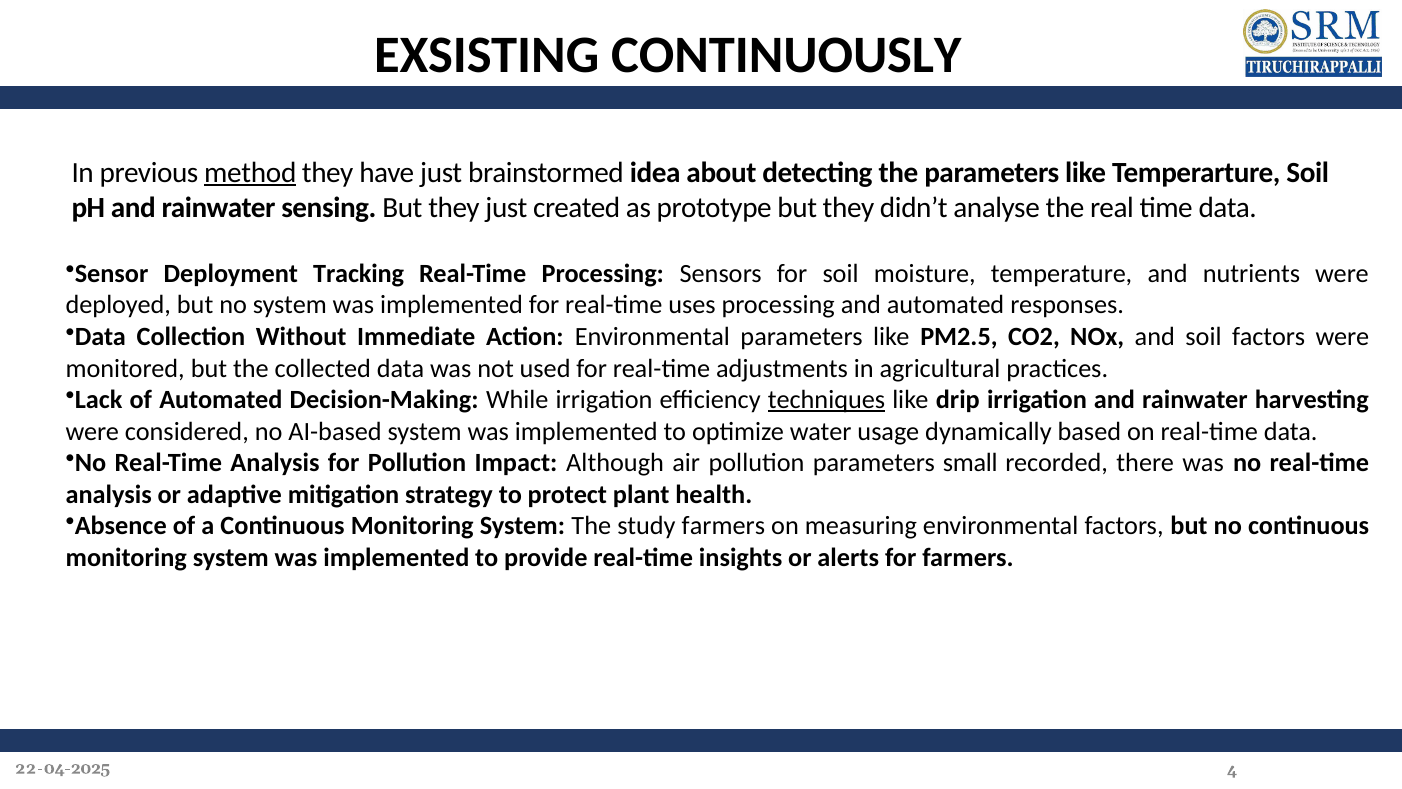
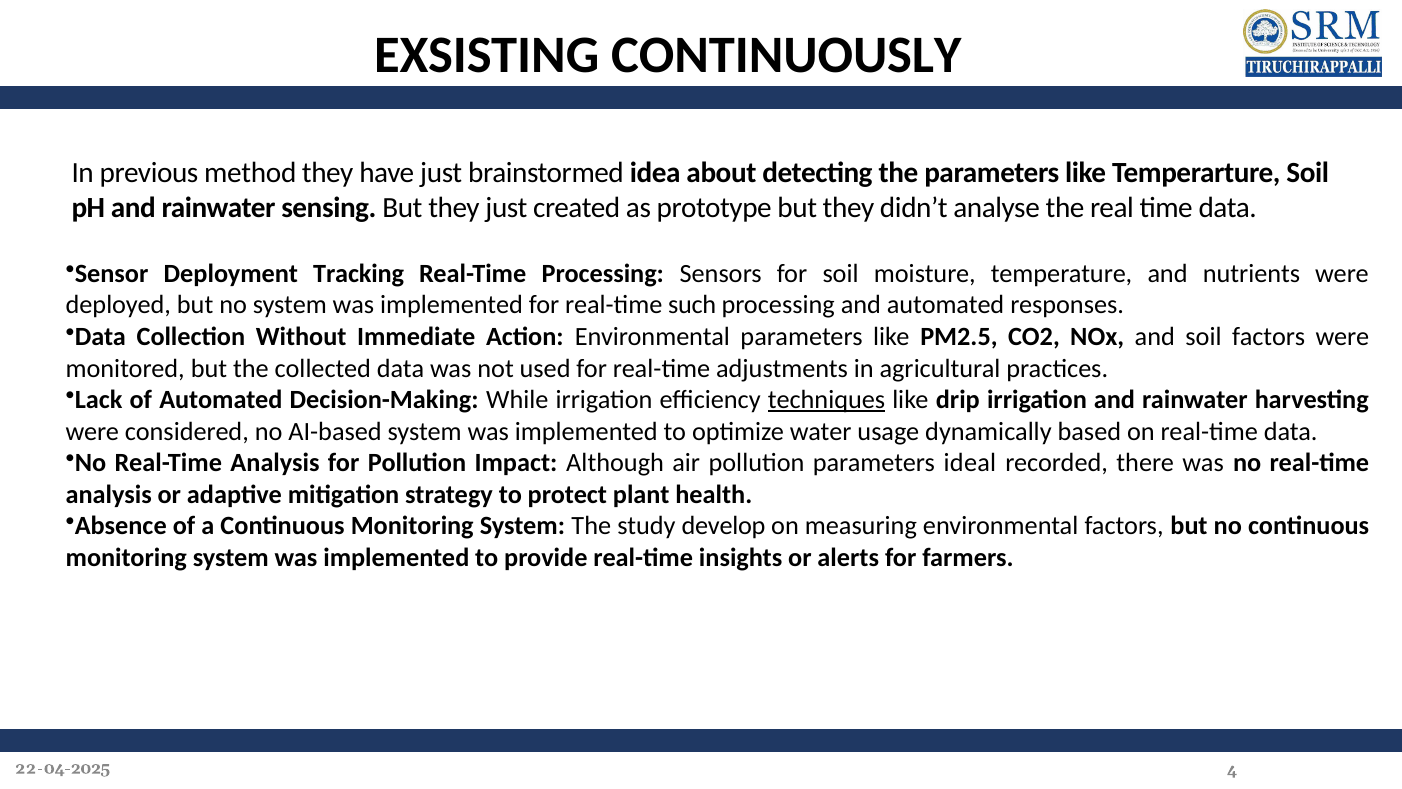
method underline: present -> none
uses: uses -> such
small: small -> ideal
study farmers: farmers -> develop
